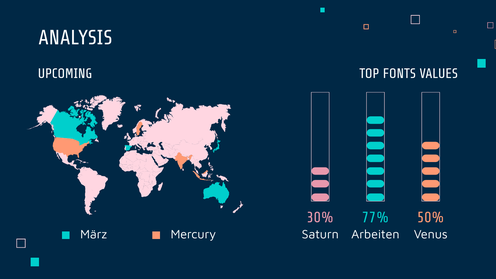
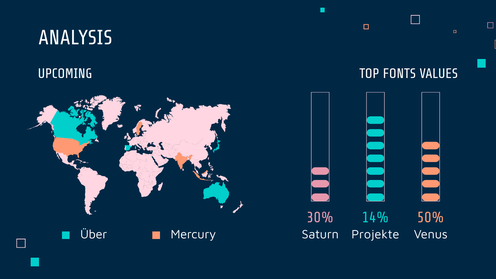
77%: 77% -> 14%
März: März -> Über
Arbeiten: Arbeiten -> Projekte
